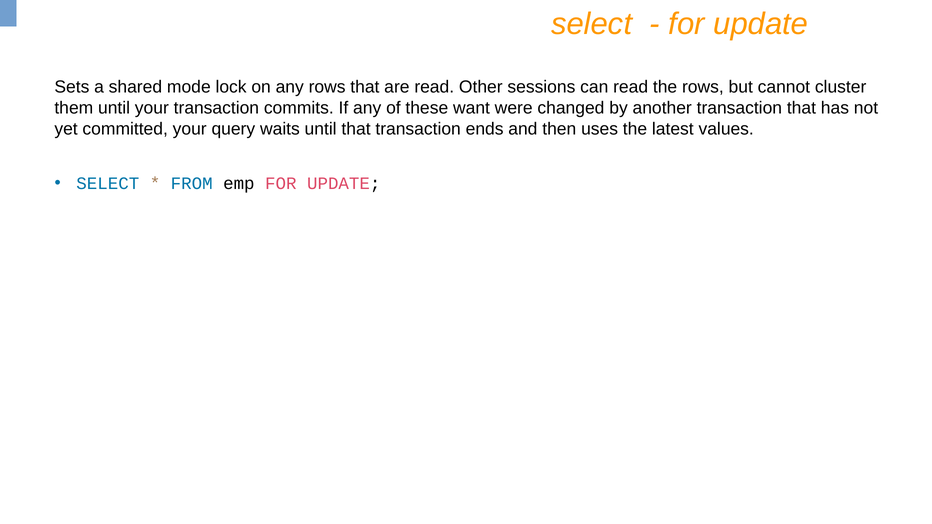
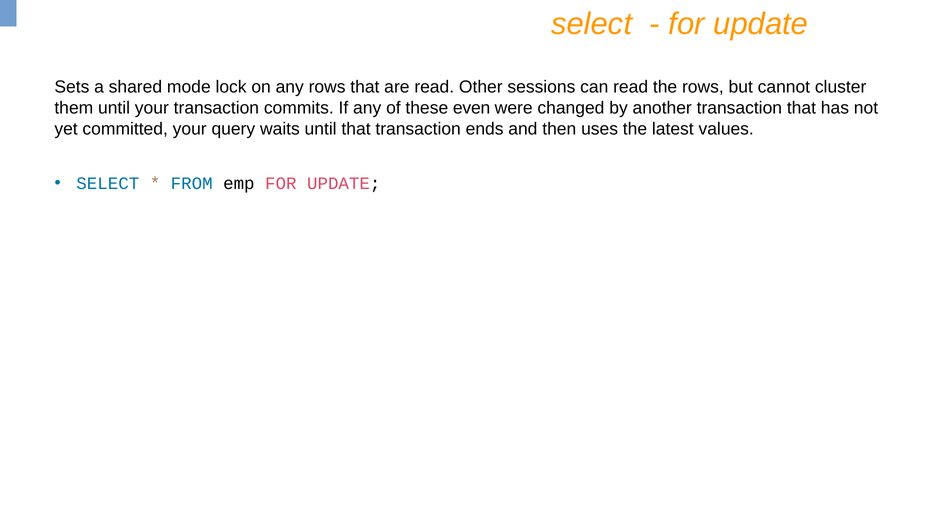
want: want -> even
